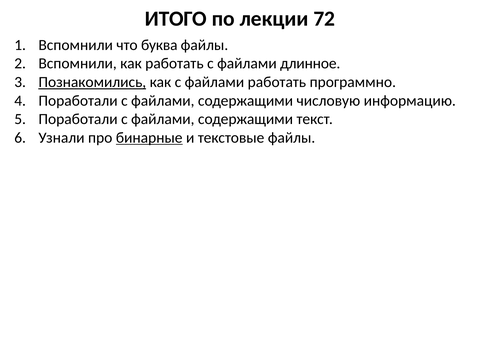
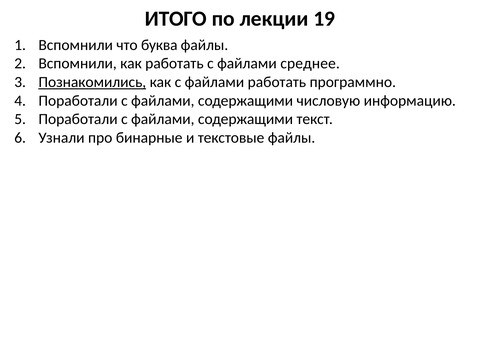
72: 72 -> 19
длинное: длинное -> среднее
бинарные underline: present -> none
